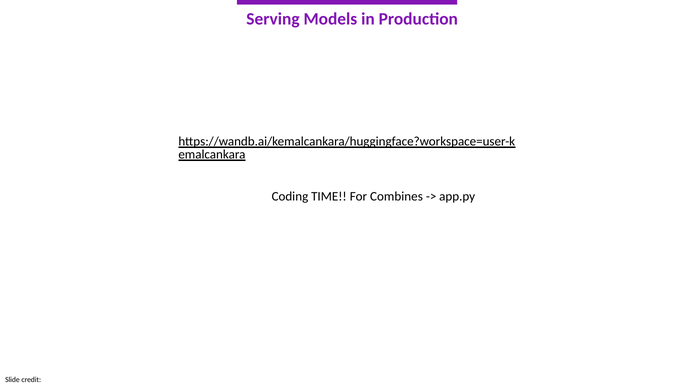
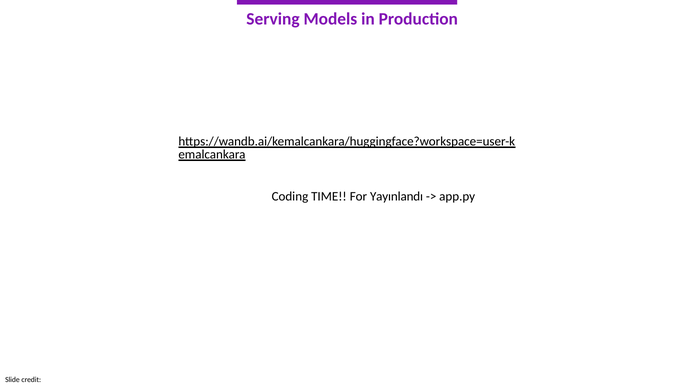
Combines: Combines -> Yayınlandı
